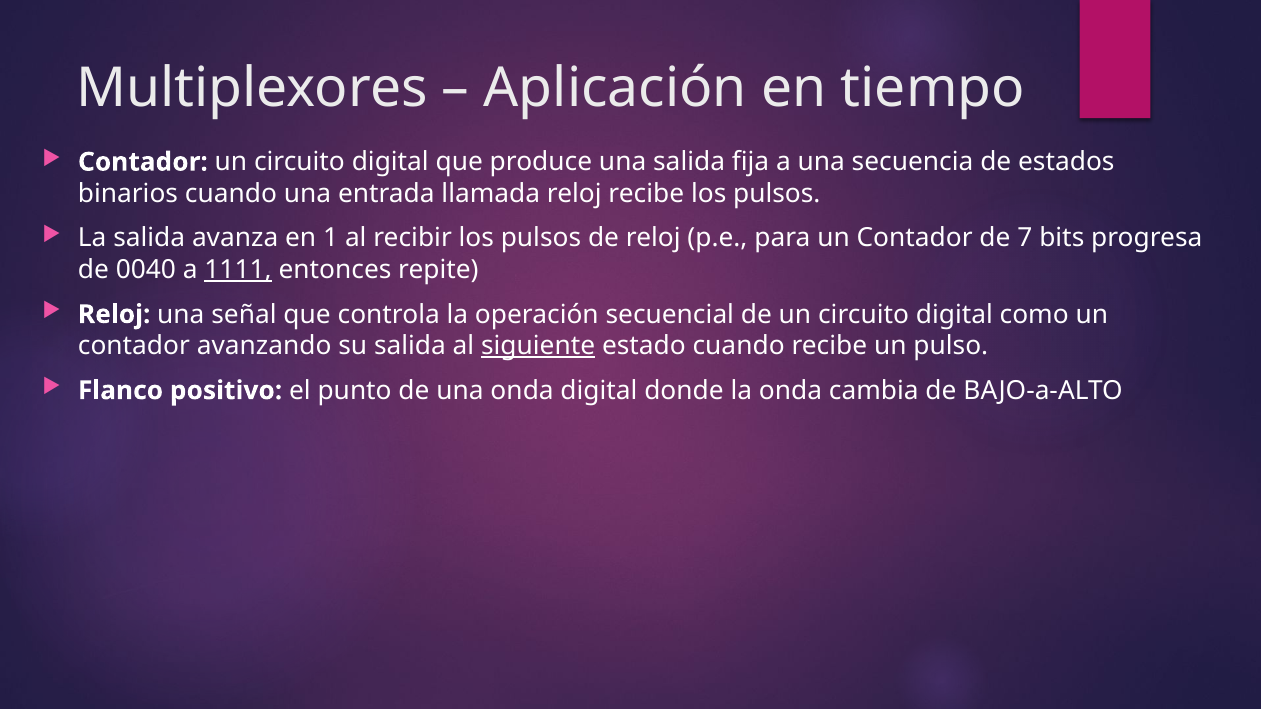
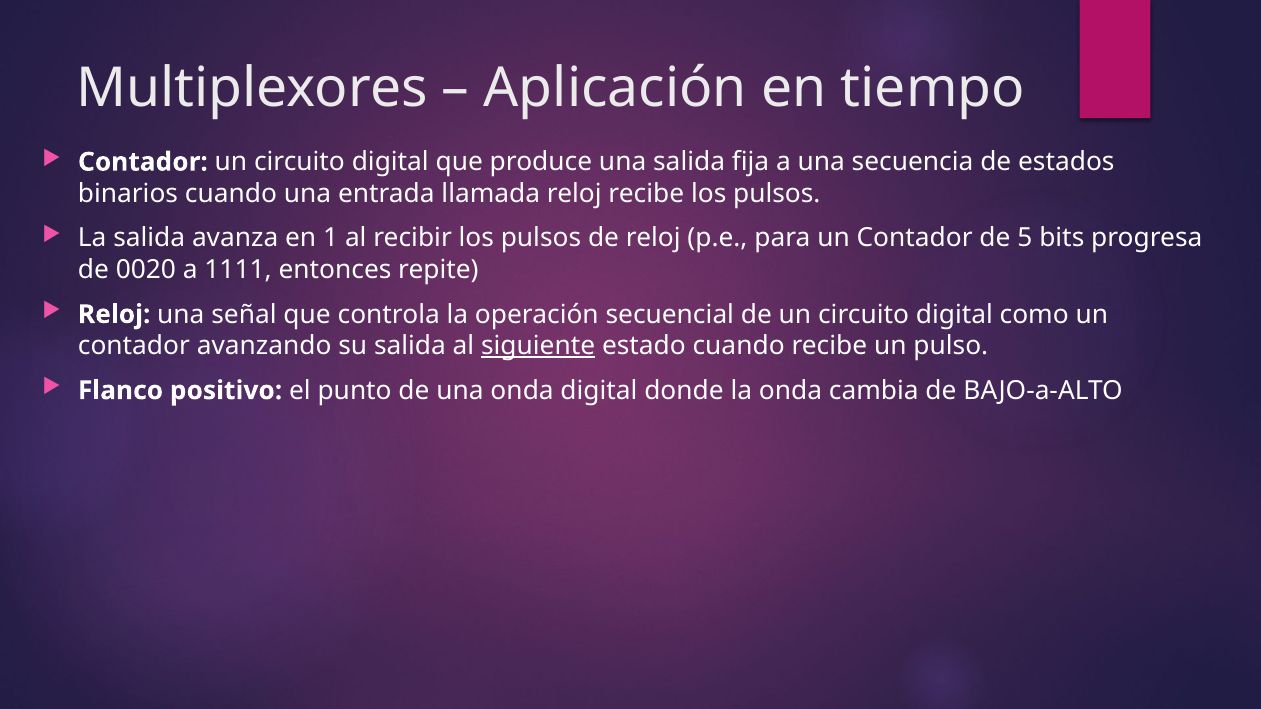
7: 7 -> 5
0040: 0040 -> 0020
1111 underline: present -> none
